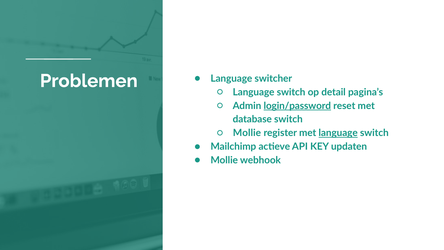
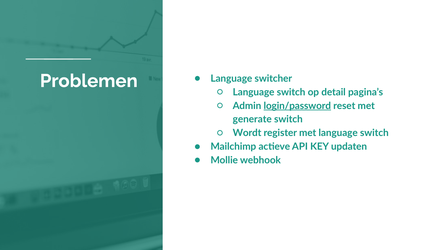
database: database -> generate
Mollie at (247, 133): Mollie -> Wordt
language at (338, 133) underline: present -> none
